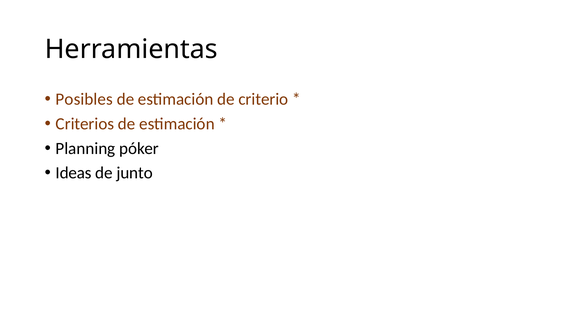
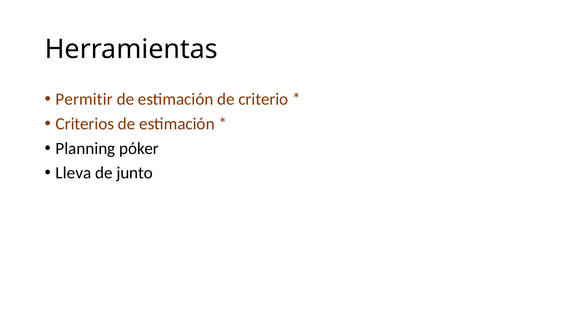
Posibles: Posibles -> Permitir
Ideas: Ideas -> Lleva
